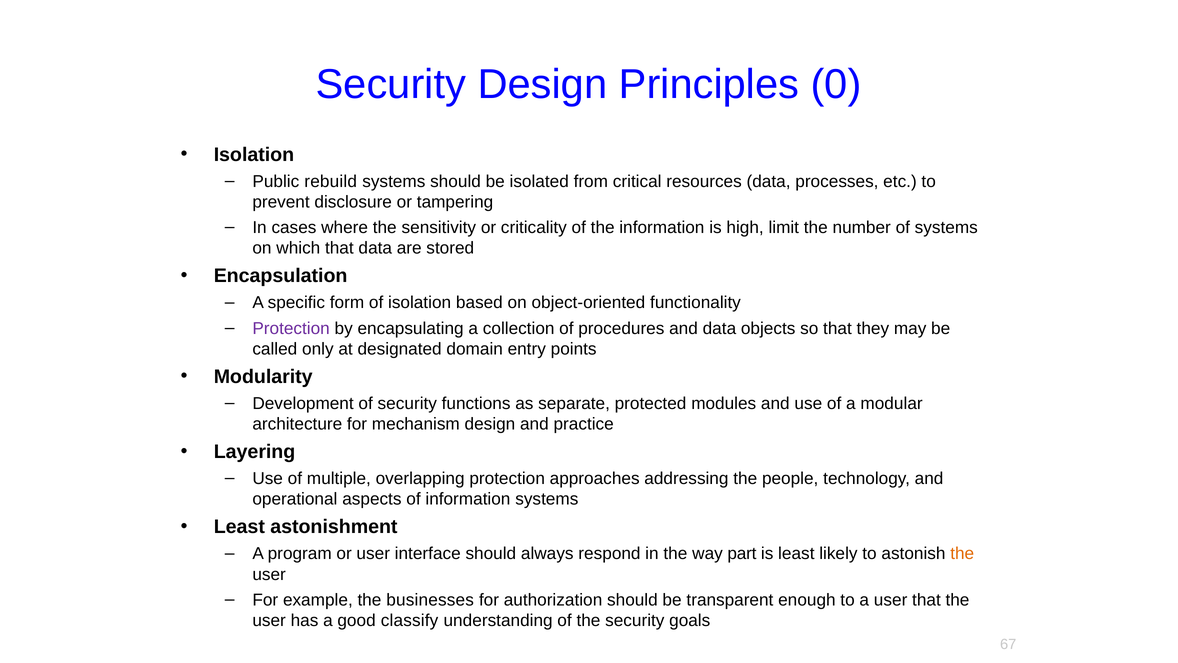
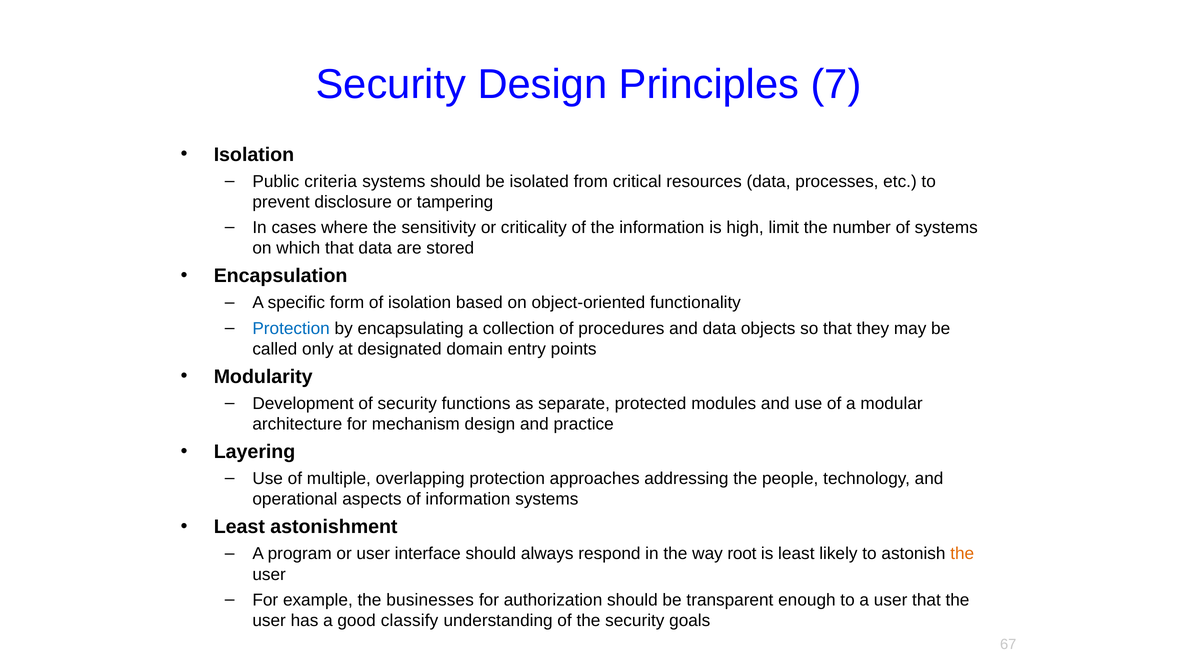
0: 0 -> 7
rebuild: rebuild -> criteria
Protection at (291, 328) colour: purple -> blue
part: part -> root
